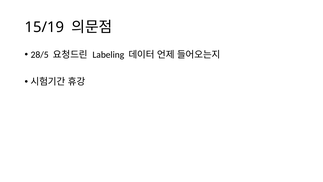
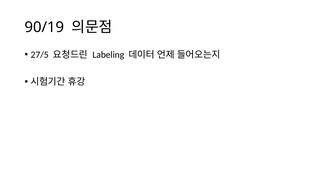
15/19: 15/19 -> 90/19
28/5: 28/5 -> 27/5
